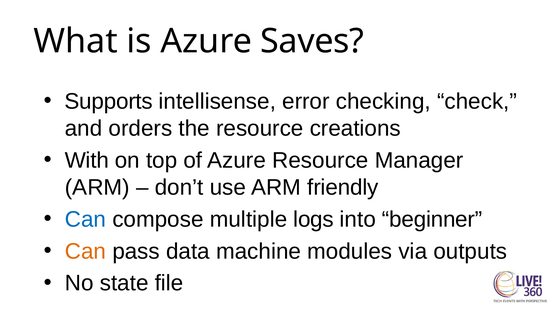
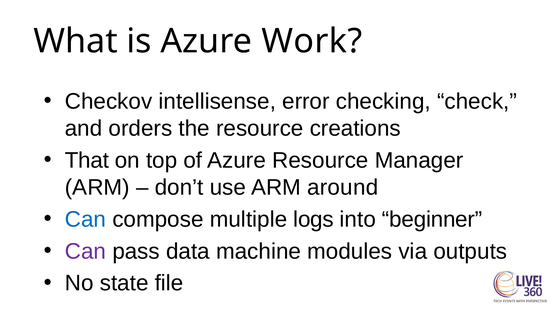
Saves: Saves -> Work
Supports: Supports -> Checkov
With: With -> That
friendly: friendly -> around
Can at (85, 251) colour: orange -> purple
